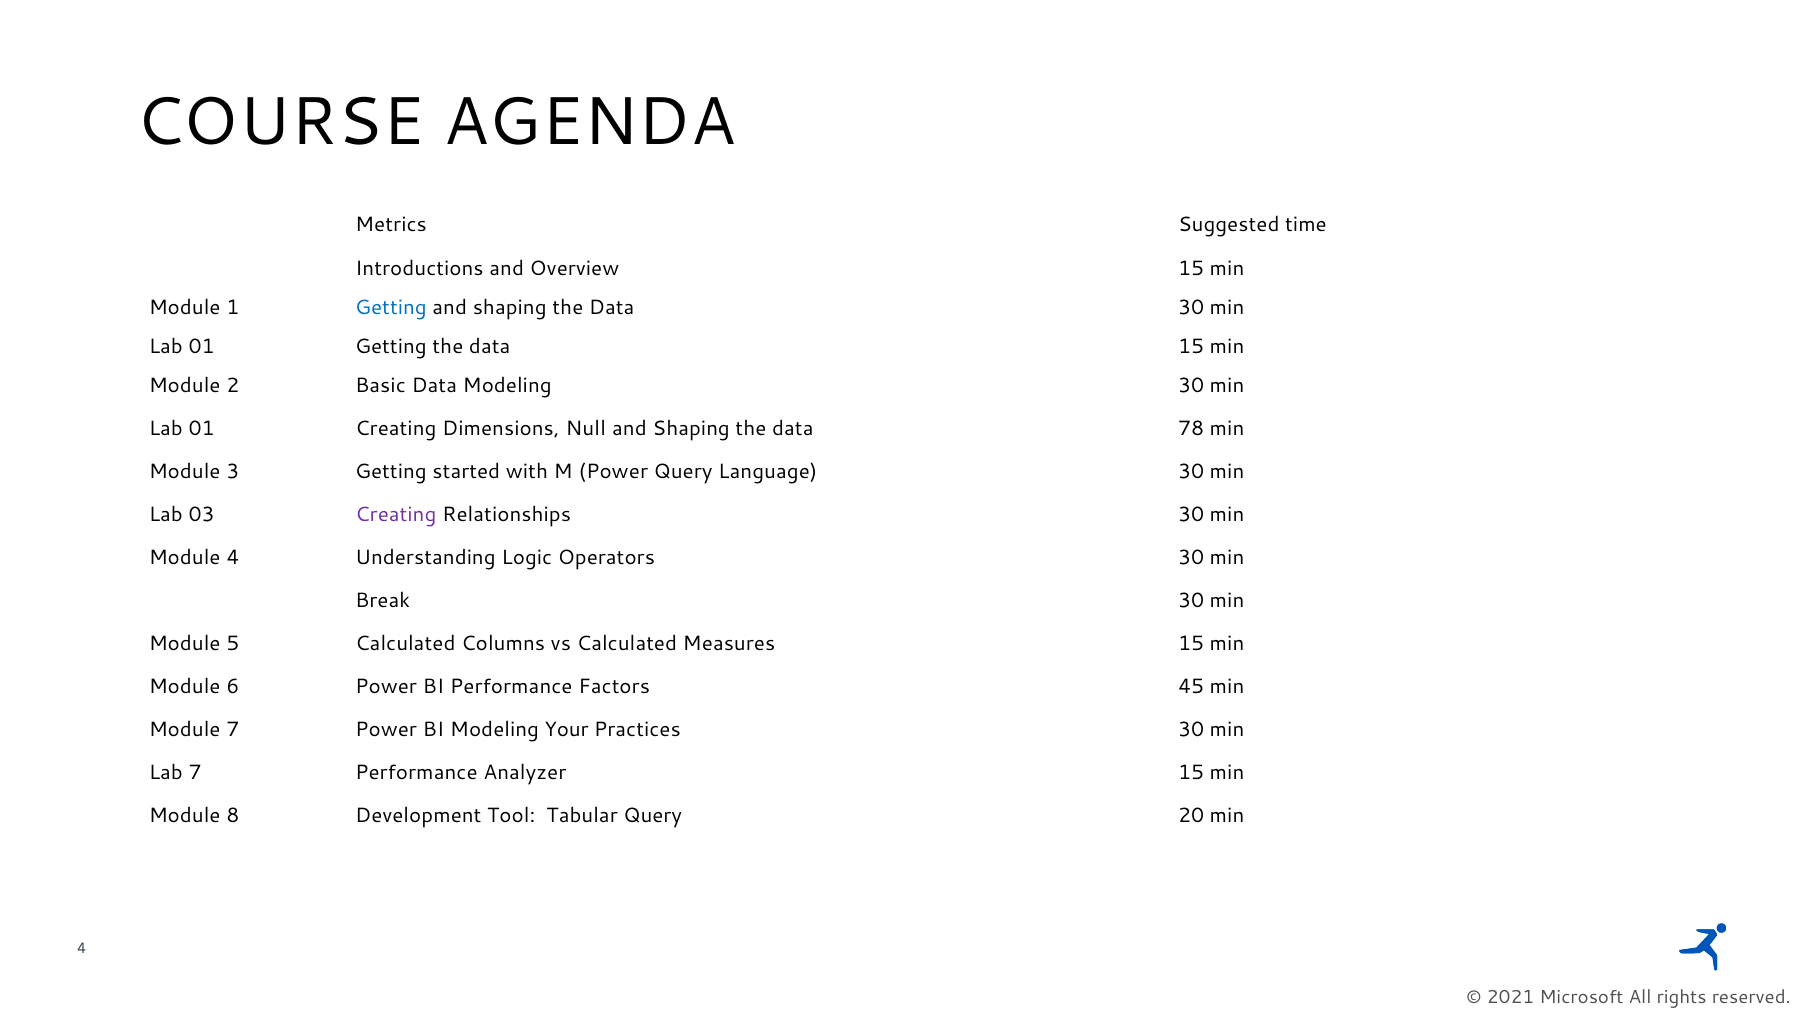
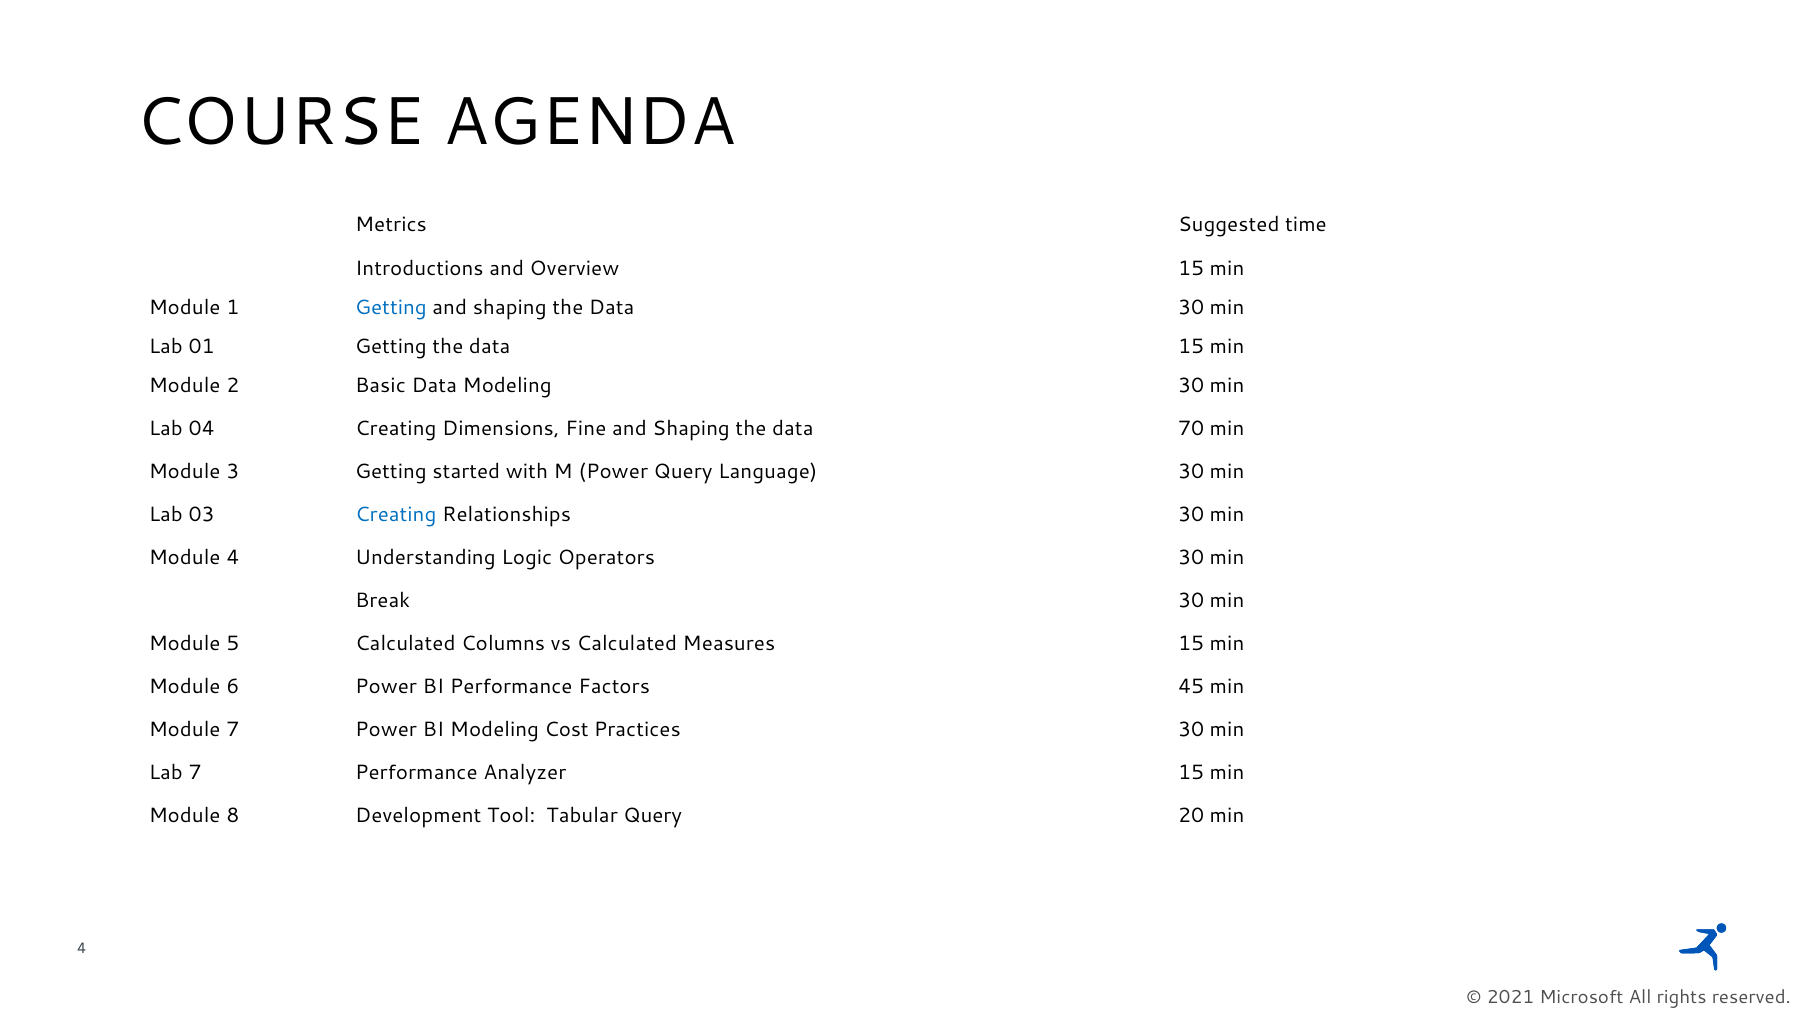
01 at (202, 429): 01 -> 04
Null: Null -> Fine
78: 78 -> 70
Creating at (396, 515) colour: purple -> blue
Your: Your -> Cost
